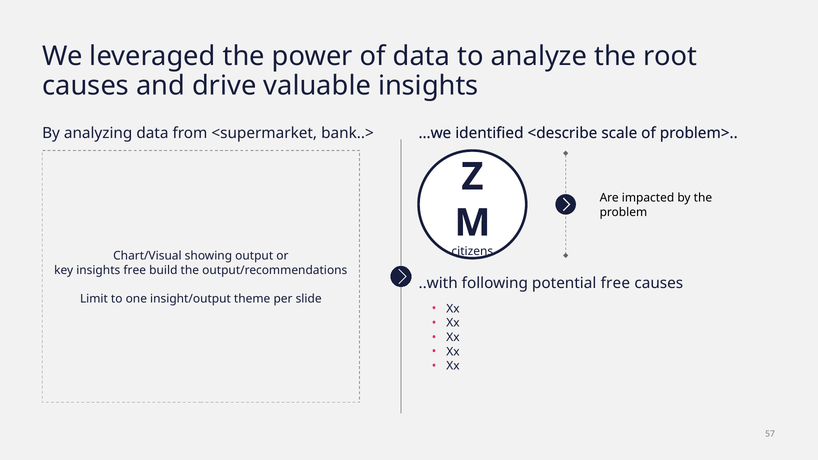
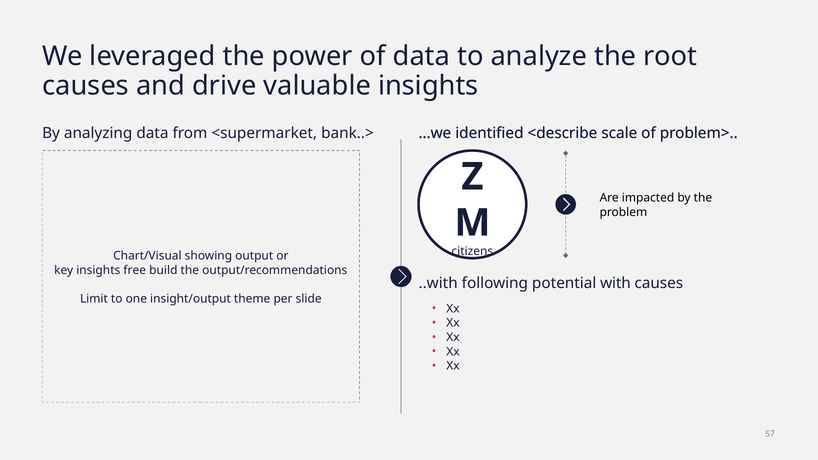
potential free: free -> with
